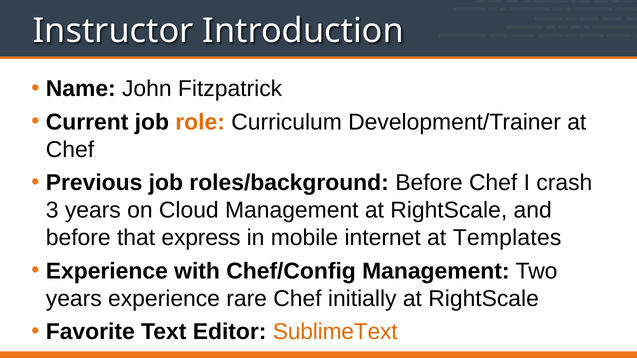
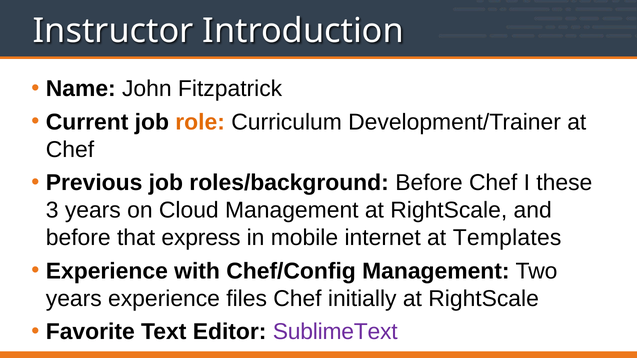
crash: crash -> these
rare: rare -> files
SublimeText colour: orange -> purple
